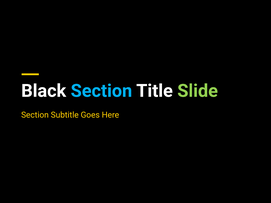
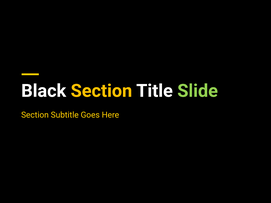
Section at (101, 91) colour: light blue -> yellow
